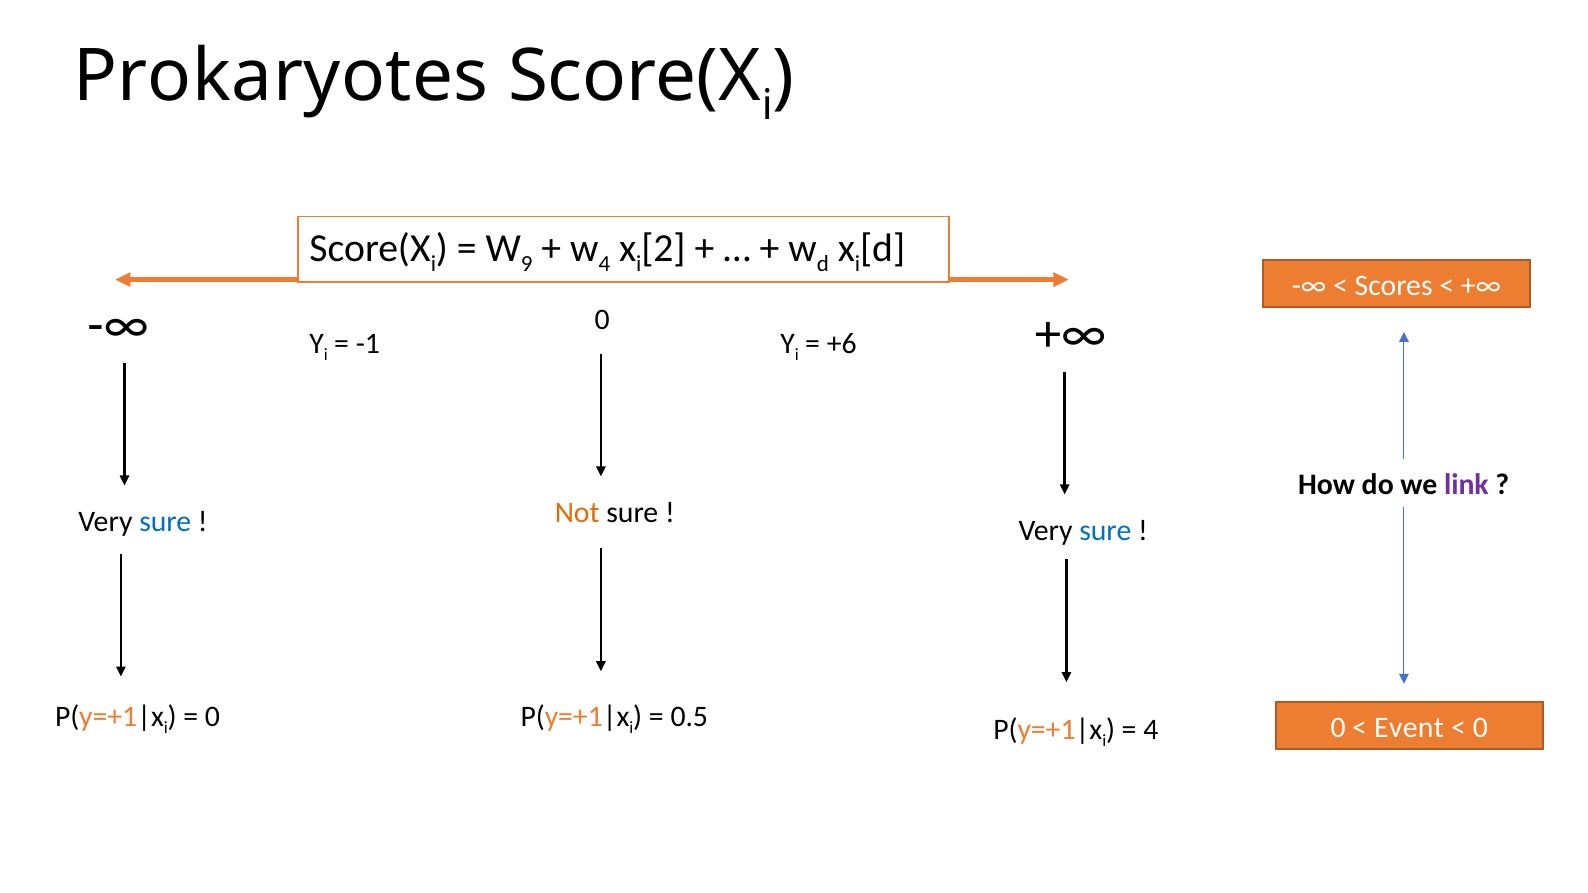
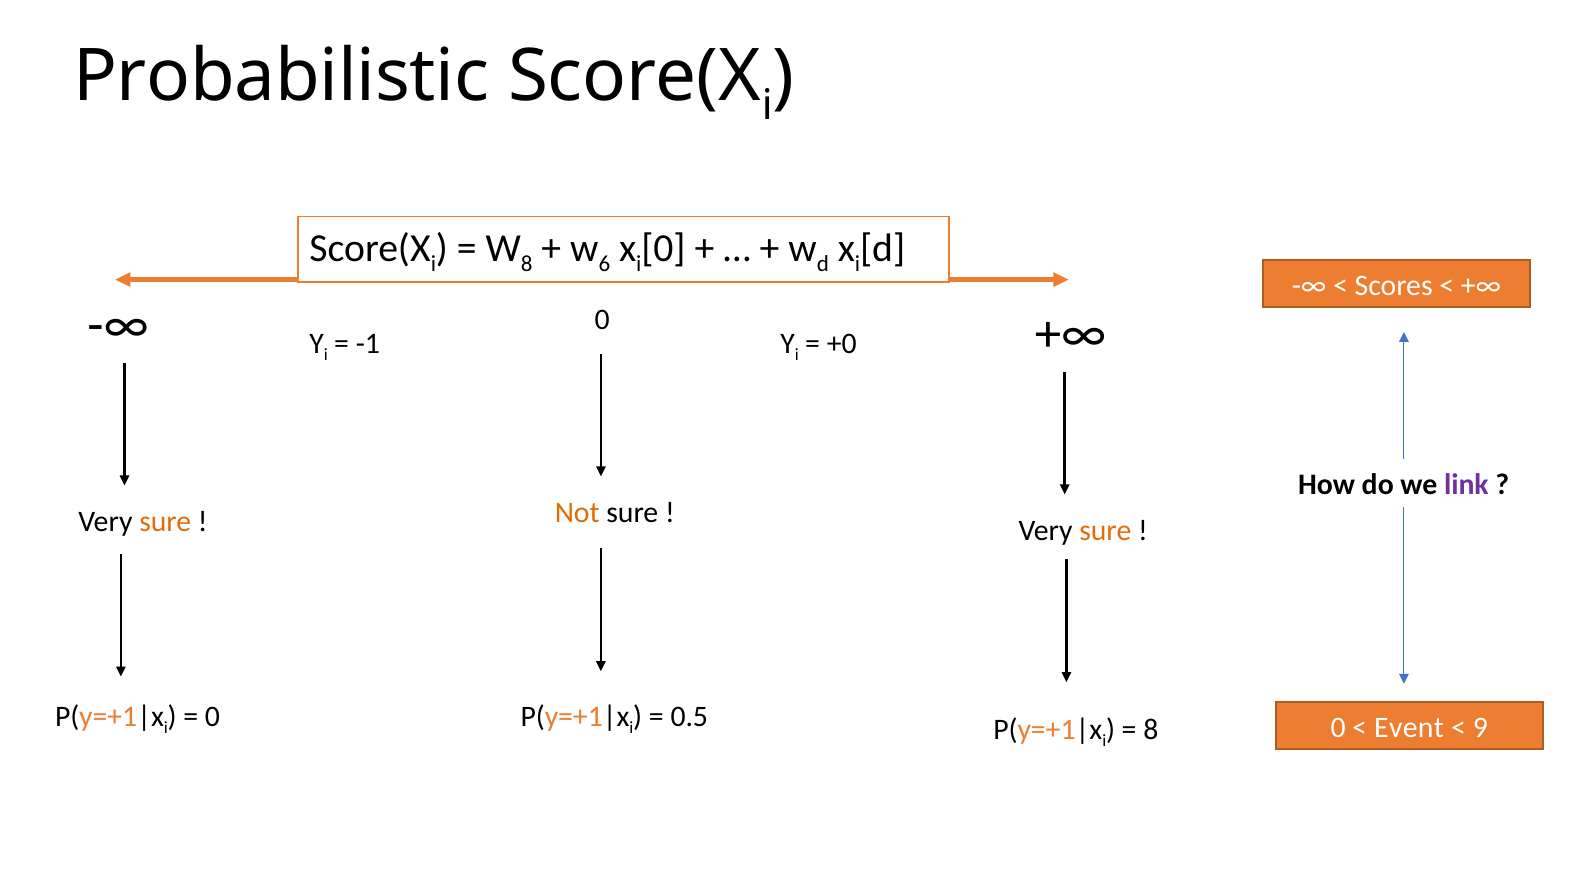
Prokaryotes: Prokaryotes -> Probabilistic
9 at (527, 264): 9 -> 8
4 at (604, 264): 4 -> 6
2 at (663, 249): 2 -> 0
+6: +6 -> +0
sure at (165, 522) colour: blue -> orange
sure at (1105, 531) colour: blue -> orange
4 at (1151, 730): 4 -> 8
0 at (1480, 728): 0 -> 9
